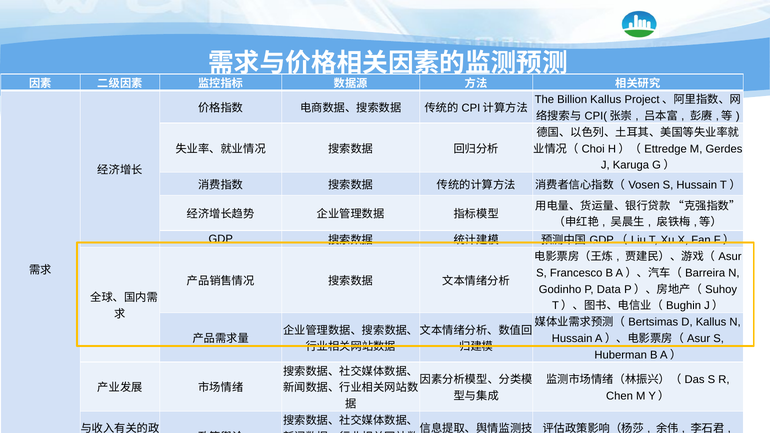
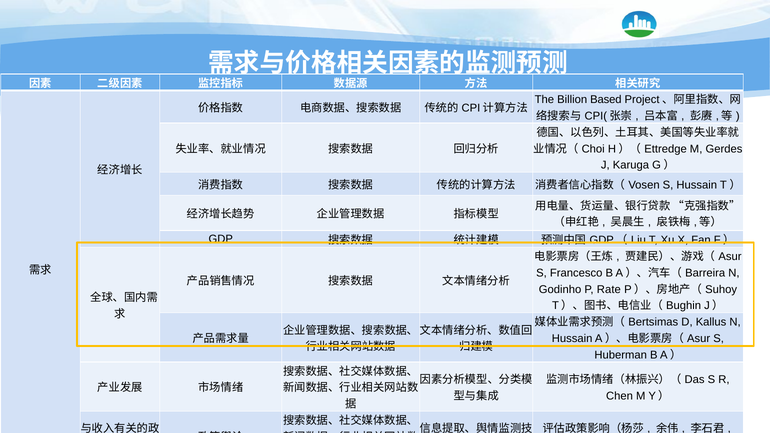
Billion Kallus: Kallus -> Based
Data: Data -> Rate
